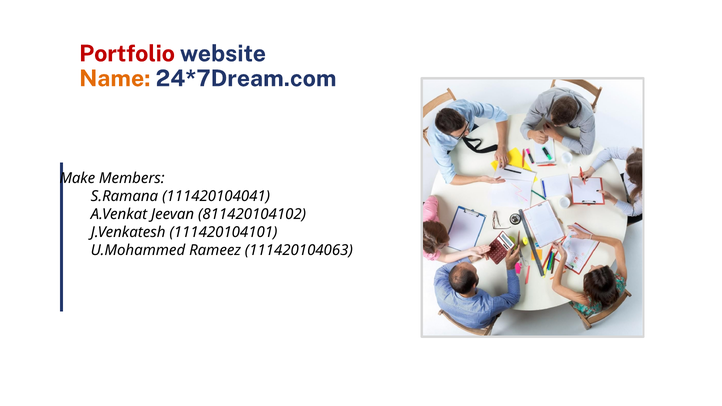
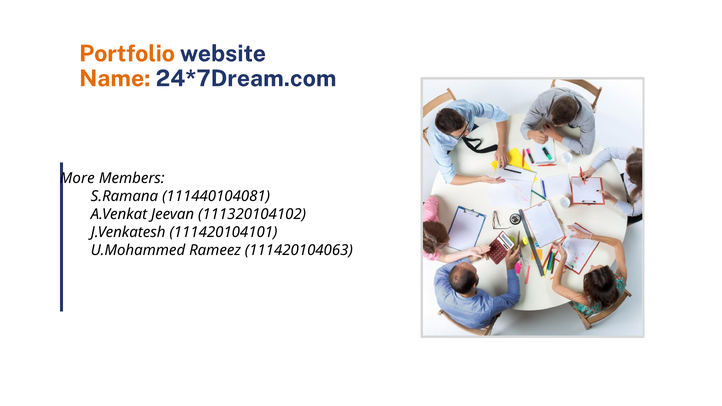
Portfolio colour: red -> orange
Make: Make -> More
111420104041: 111420104041 -> 111440104081
811420104102: 811420104102 -> 111320104102
